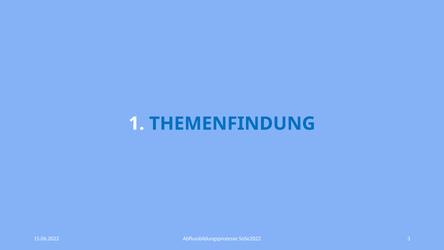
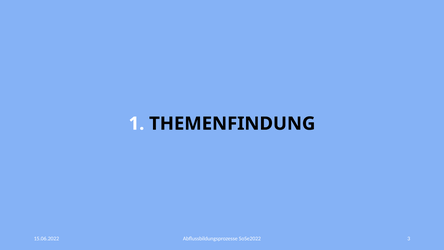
THEMENFINDUNG colour: blue -> black
